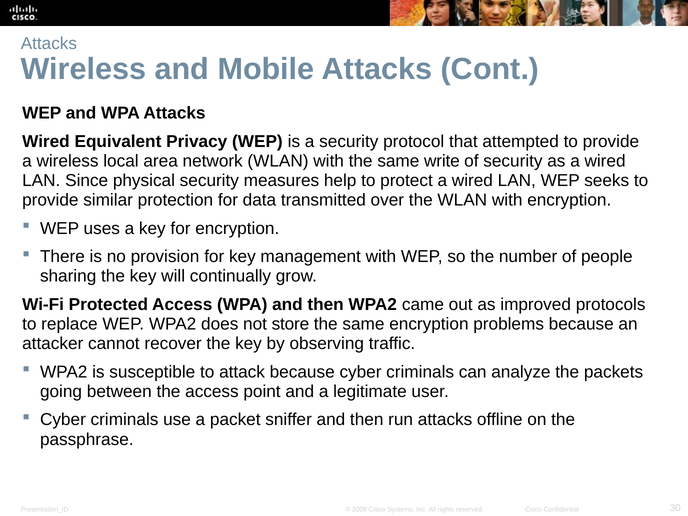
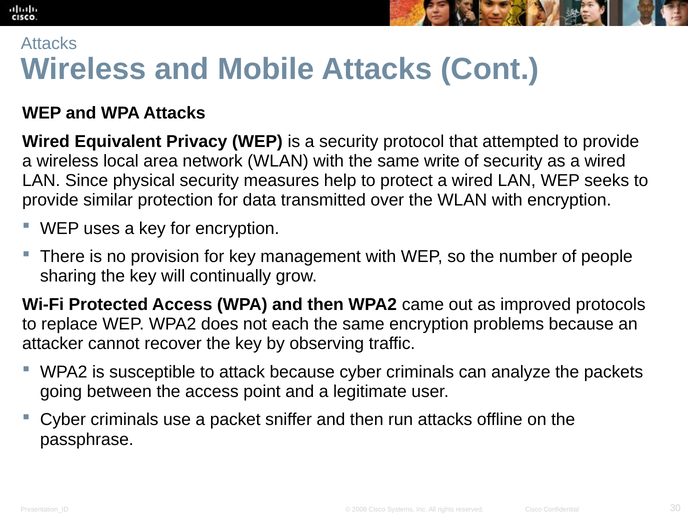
store: store -> each
